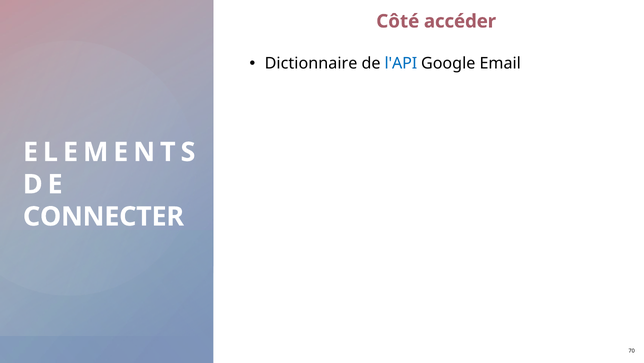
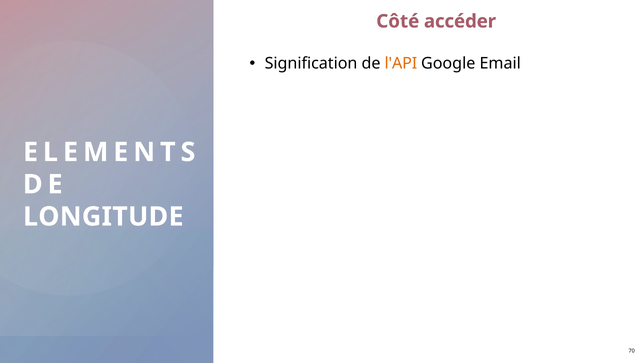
Dictionnaire: Dictionnaire -> Signification
l'API colour: blue -> orange
CONNECTER: CONNECTER -> LONGITUDE
